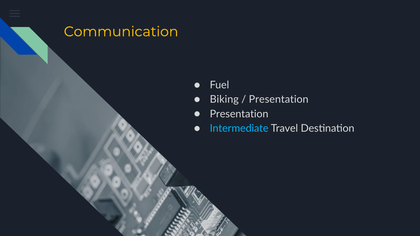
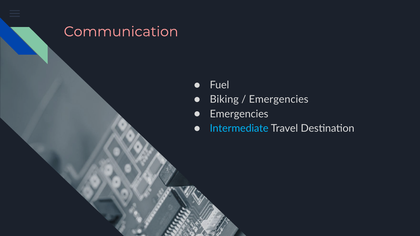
Communication colour: yellow -> pink
Presentation at (279, 100): Presentation -> Emergencies
Presentation at (239, 114): Presentation -> Emergencies
